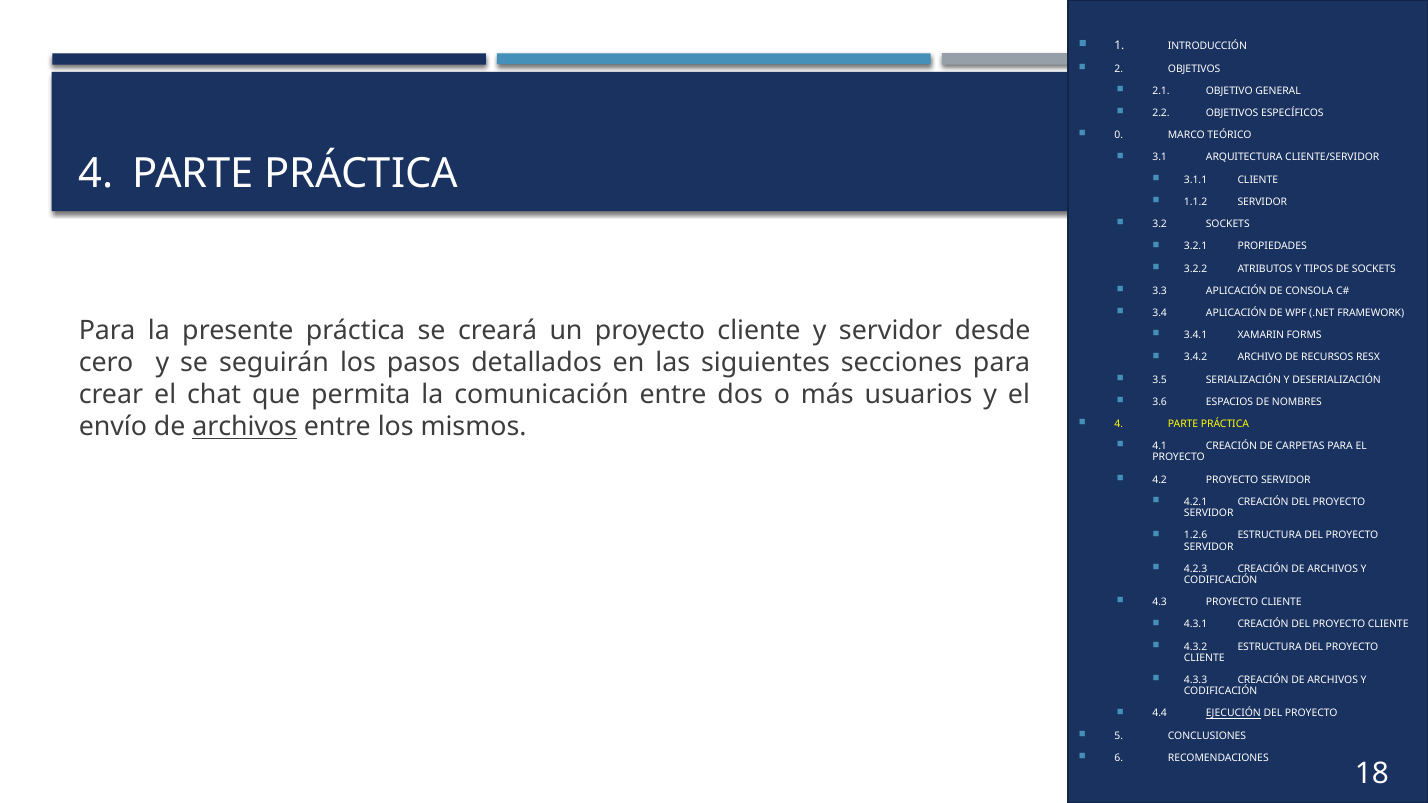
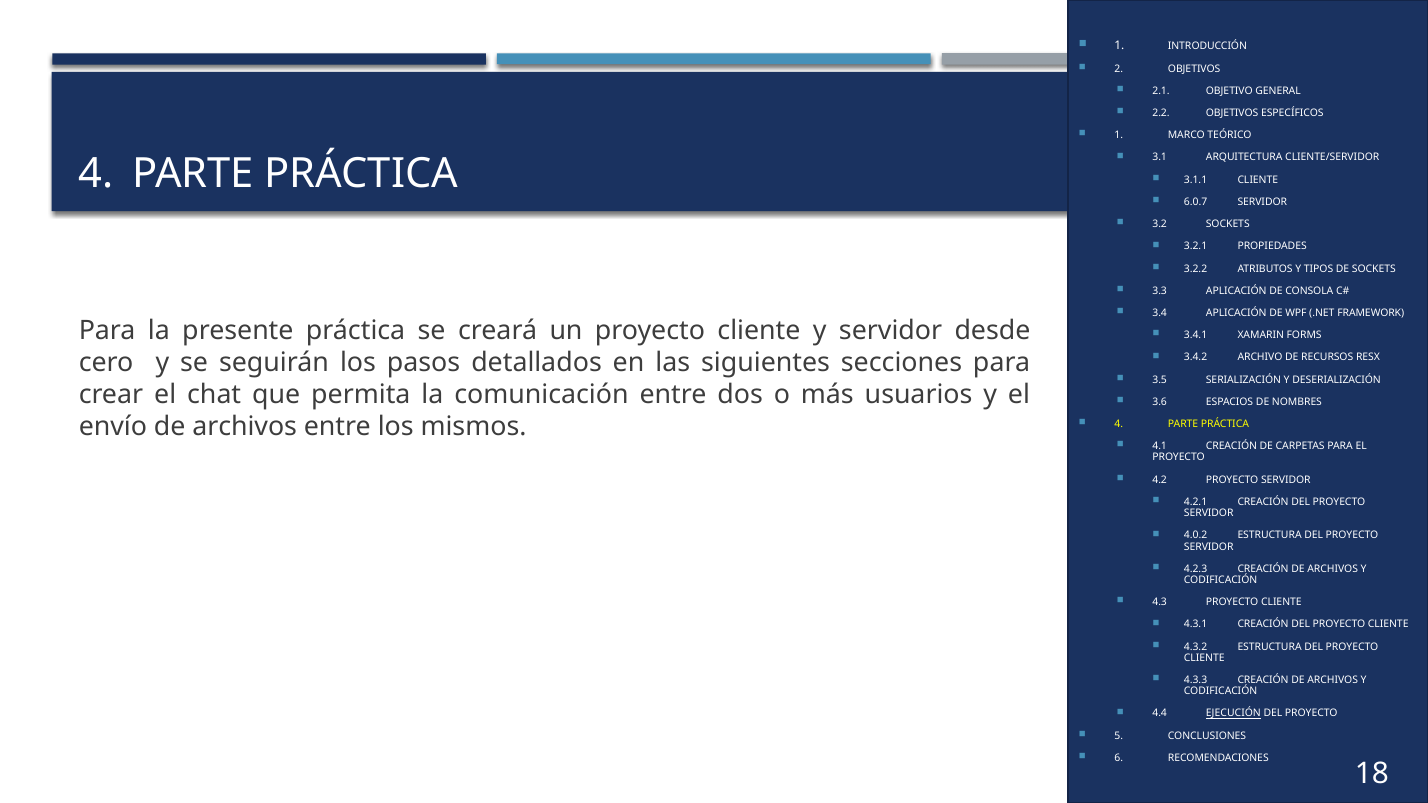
0 at (1119, 135): 0 -> 1
1.1.2: 1.1.2 -> 6.0.7
archivos at (245, 427) underline: present -> none
1.2.6: 1.2.6 -> 4.0.2
